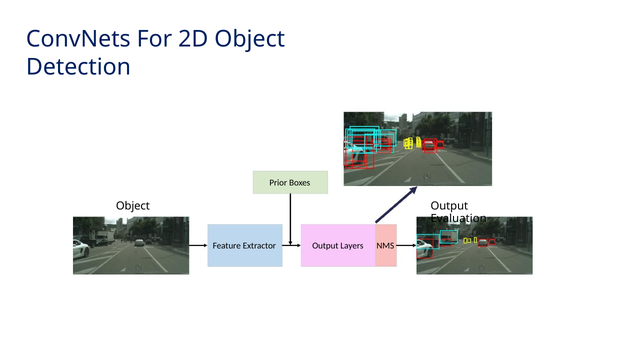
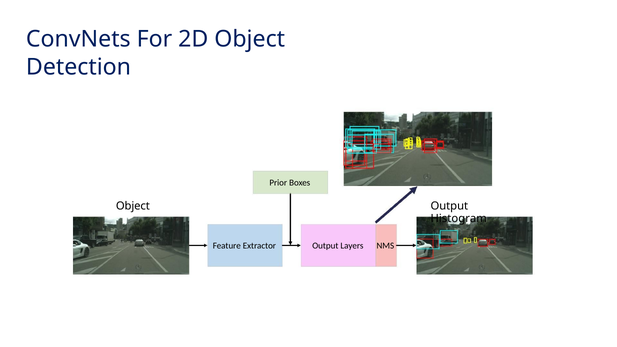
Evaluation: Evaluation -> Histogram
